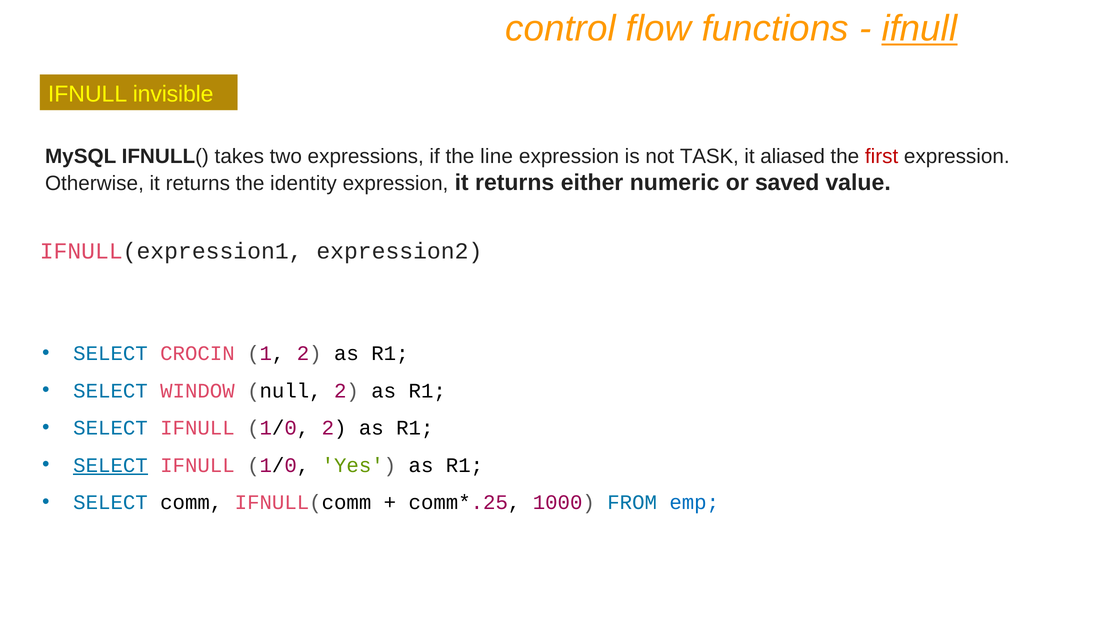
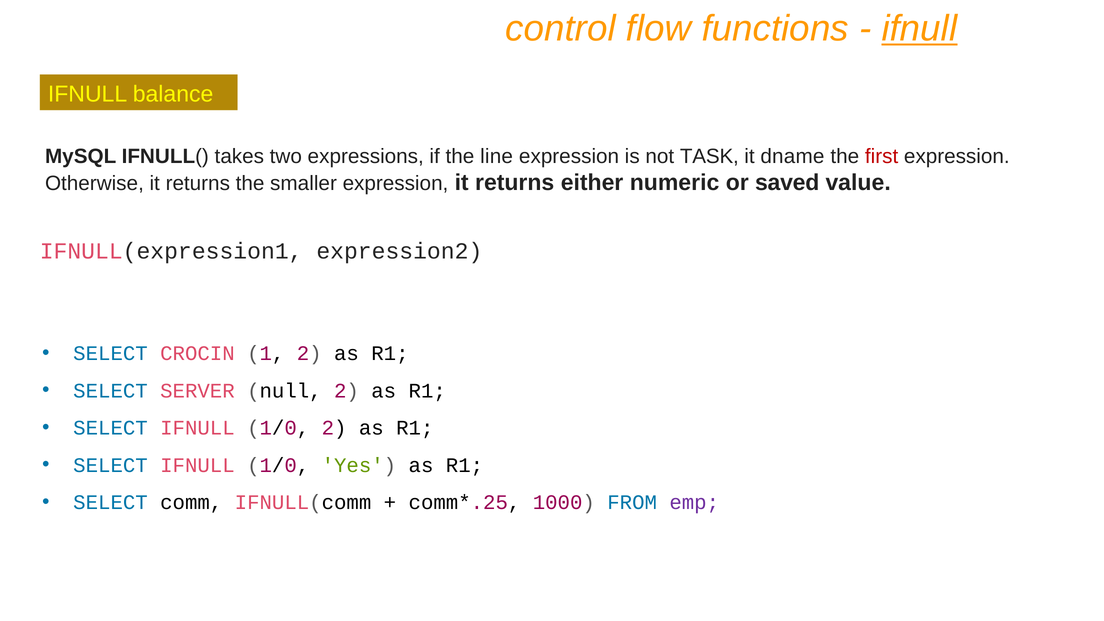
invisible: invisible -> balance
aliased: aliased -> dname
identity: identity -> smaller
WINDOW: WINDOW -> SERVER
SELECT at (111, 465) underline: present -> none
emp colour: blue -> purple
